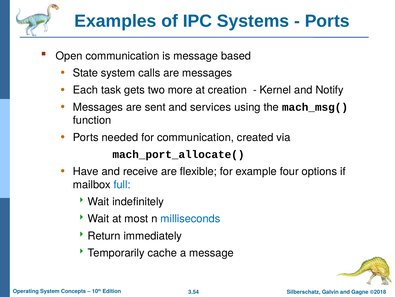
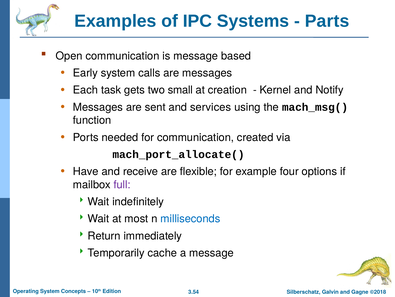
Ports at (327, 21): Ports -> Parts
State: State -> Early
more: more -> small
full colour: blue -> purple
